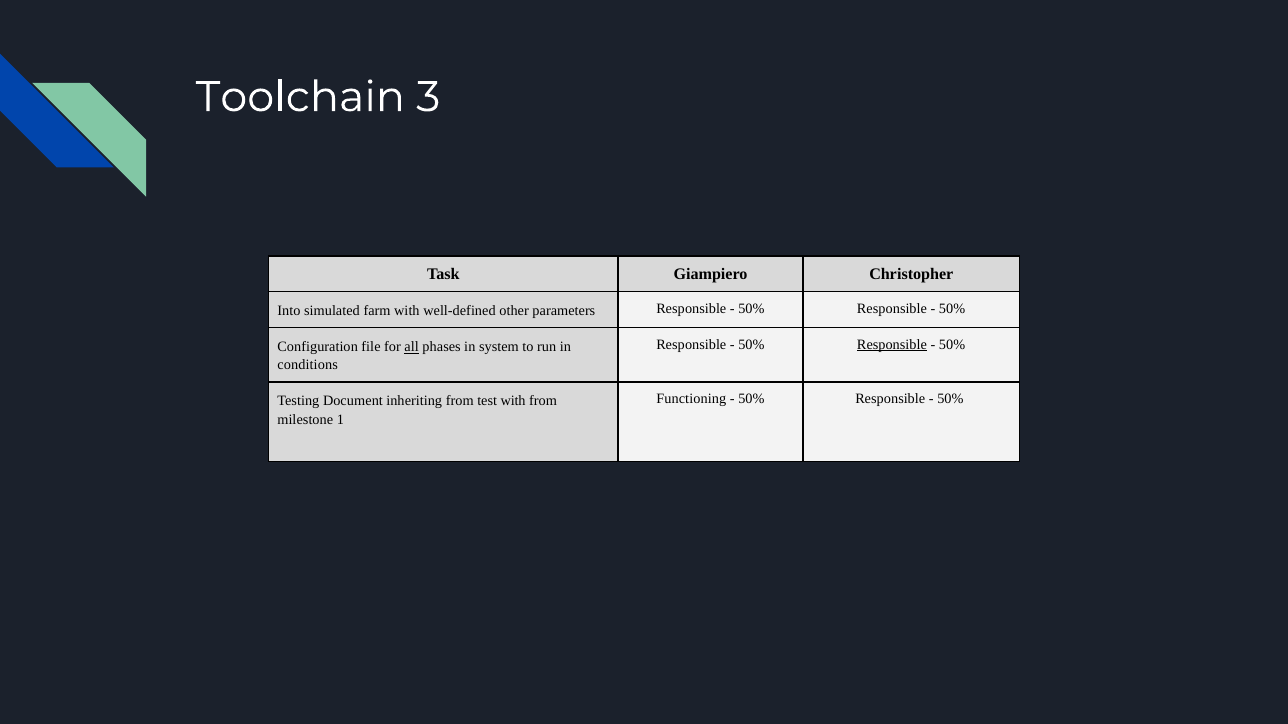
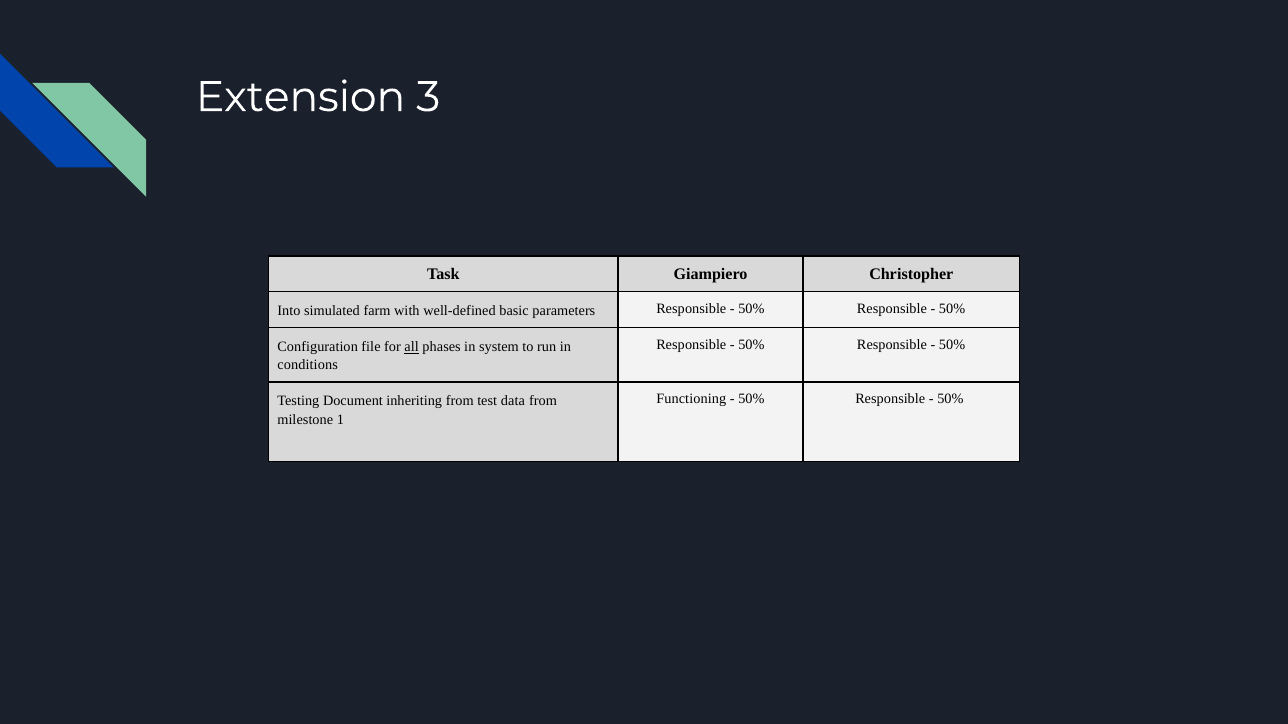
Toolchain: Toolchain -> Extension
other: other -> basic
Responsible at (892, 345) underline: present -> none
test with: with -> data
